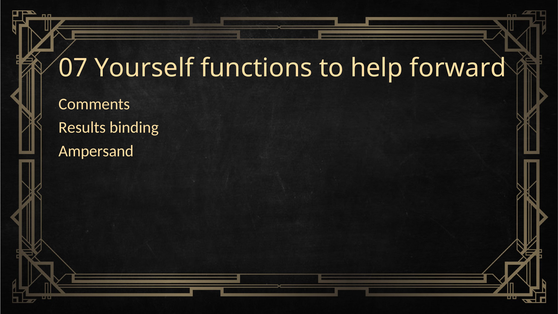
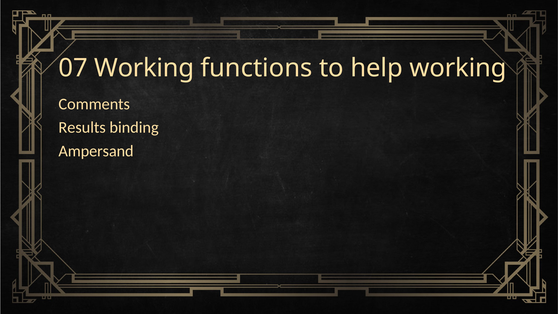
07 Yourself: Yourself -> Working
help forward: forward -> working
